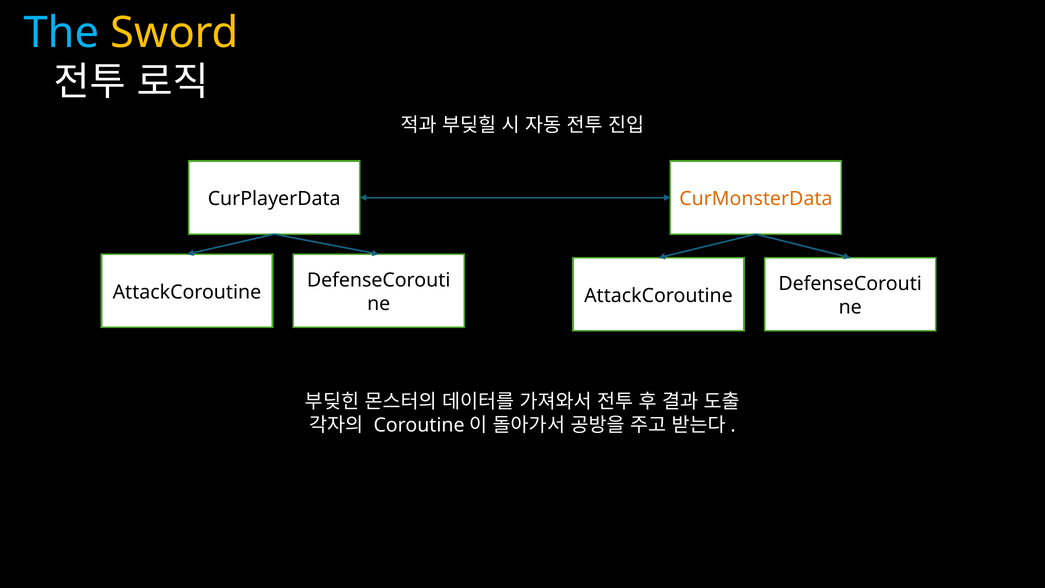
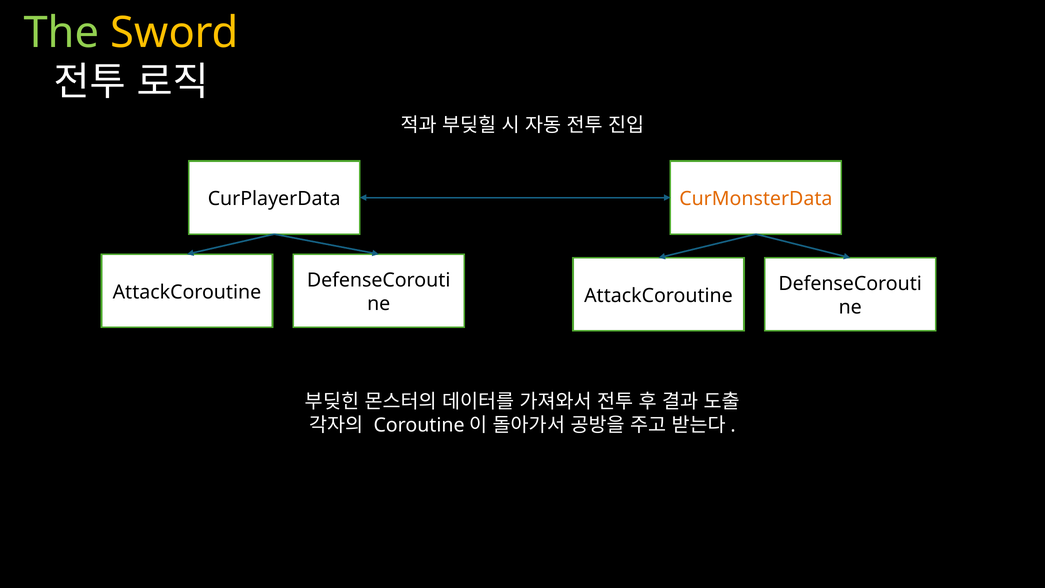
The colour: light blue -> light green
